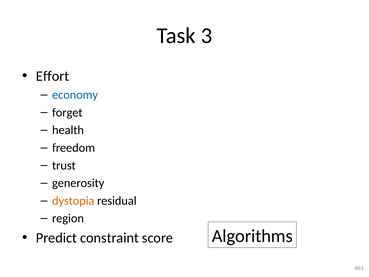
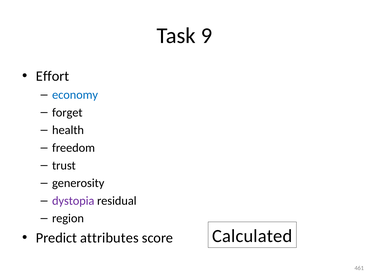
3: 3 -> 9
dystopia colour: orange -> purple
constraint: constraint -> attributes
Algorithms: Algorithms -> Calculated
